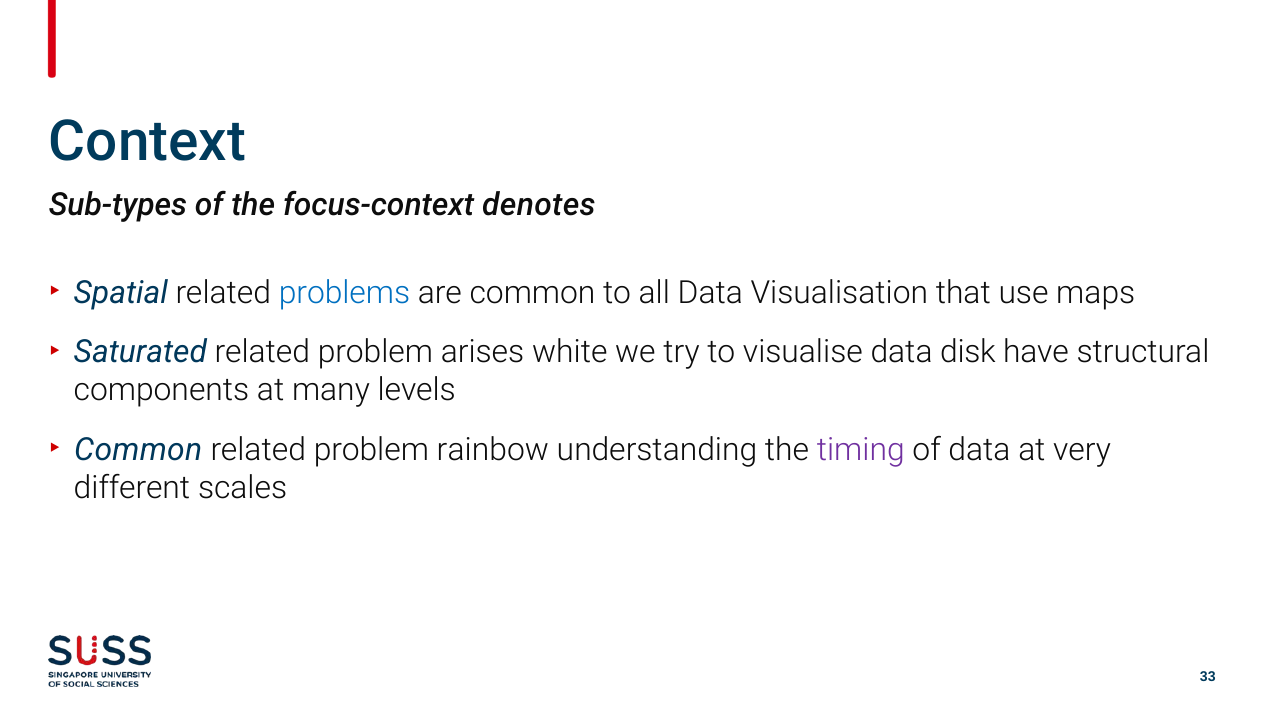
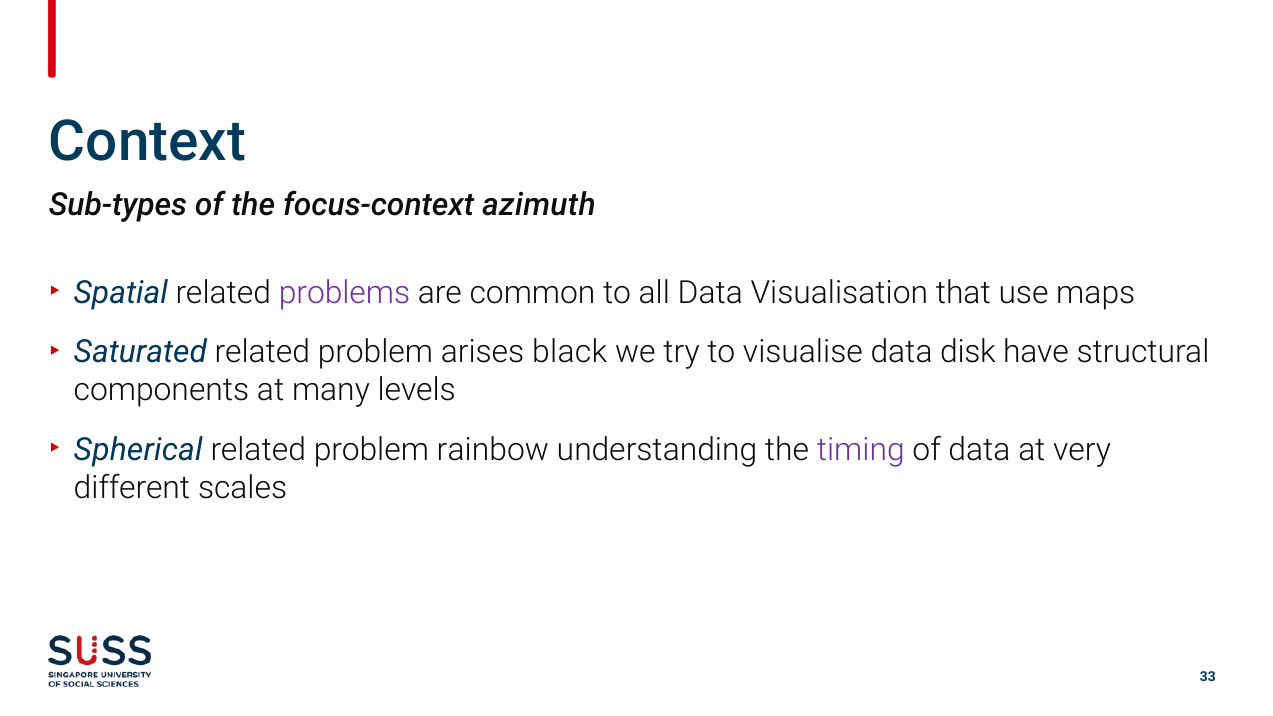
denotes: denotes -> azimuth
problems colour: blue -> purple
white: white -> black
Common at (138, 450): Common -> Spherical
